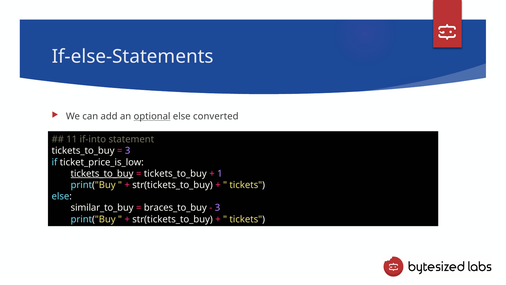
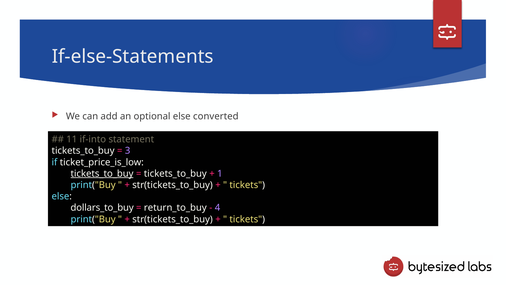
optional underline: present -> none
similar_to_buy: similar_to_buy -> dollars_to_buy
braces_to_buy: braces_to_buy -> return_to_buy
3 at (217, 208): 3 -> 4
